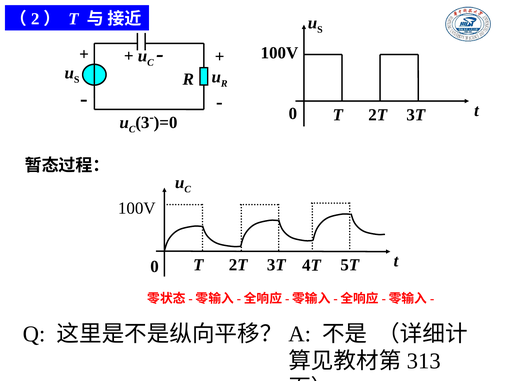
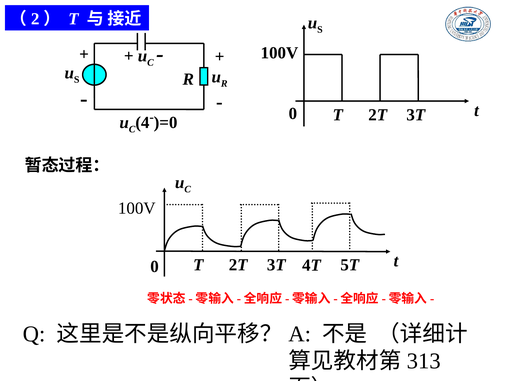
3: 3 -> 4
